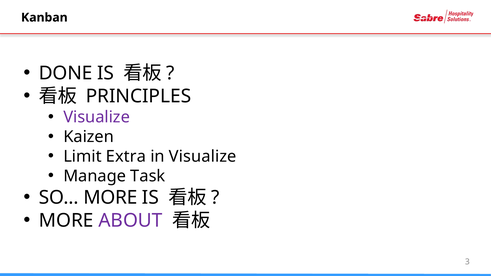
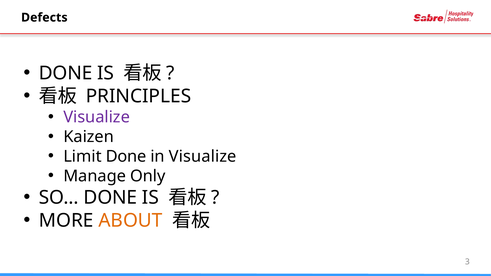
Kanban: Kanban -> Defects
Limit Extra: Extra -> Done
Task: Task -> Only
SO MORE: MORE -> DONE
ABOUT colour: purple -> orange
